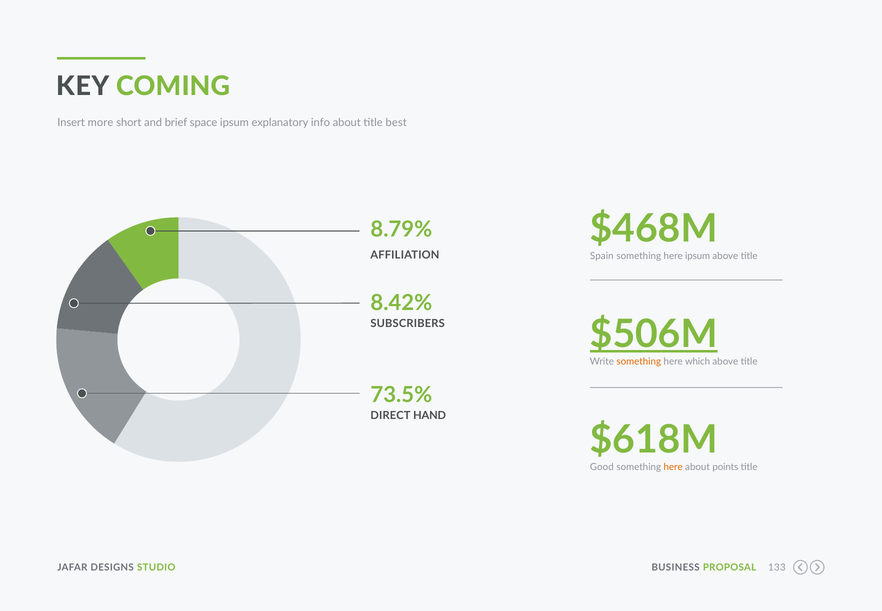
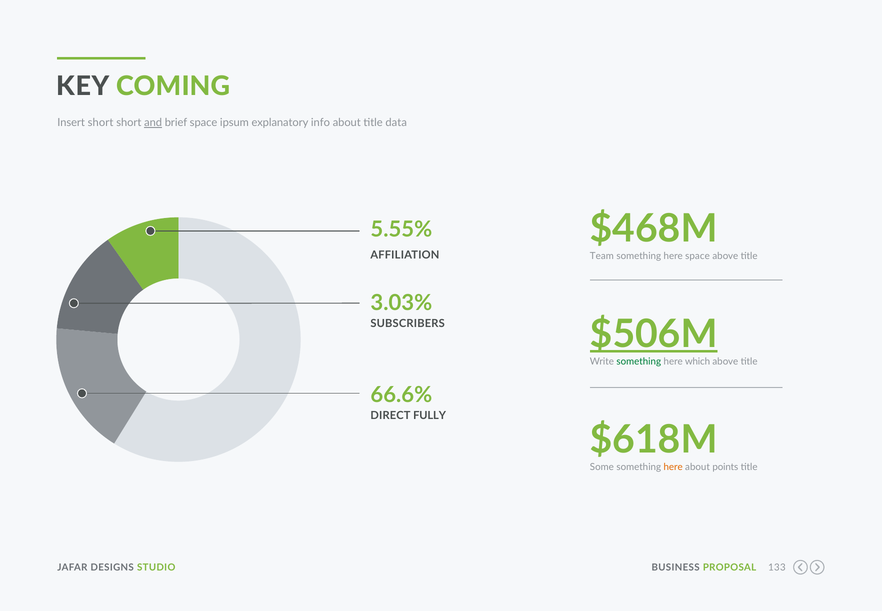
Insert more: more -> short
and underline: none -> present
best: best -> data
8.79%: 8.79% -> 5.55%
Spain: Spain -> Team
here ipsum: ipsum -> space
8.42%: 8.42% -> 3.03%
something at (639, 361) colour: orange -> green
73.5%: 73.5% -> 66.6%
HAND: HAND -> FULLY
Good: Good -> Some
